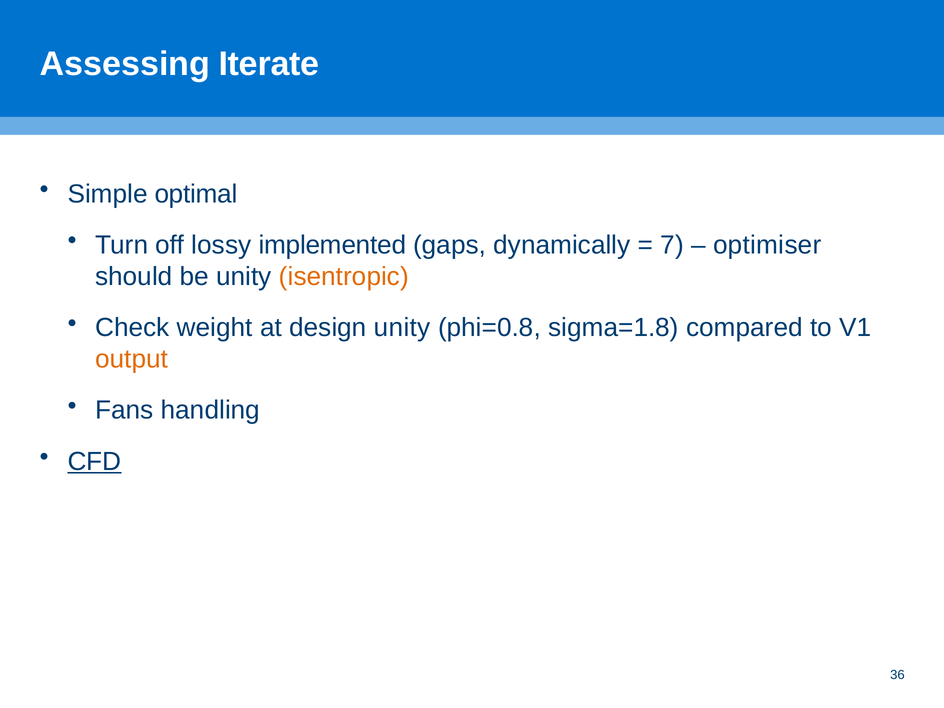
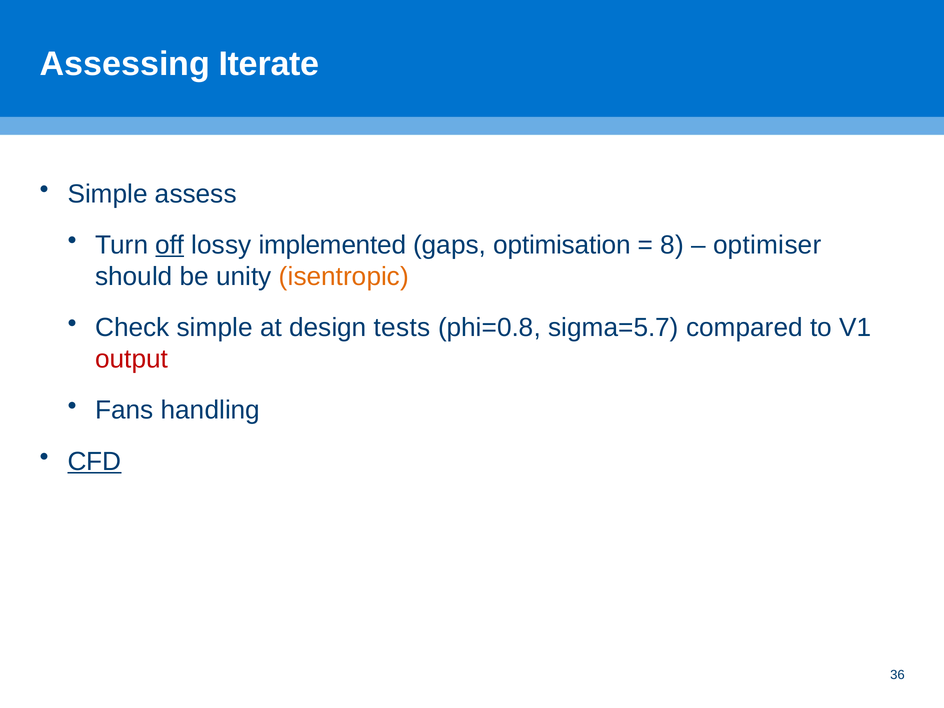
optimal: optimal -> assess
off underline: none -> present
dynamically: dynamically -> optimisation
7: 7 -> 8
Check weight: weight -> simple
design unity: unity -> tests
sigma=1.8: sigma=1.8 -> sigma=5.7
output colour: orange -> red
